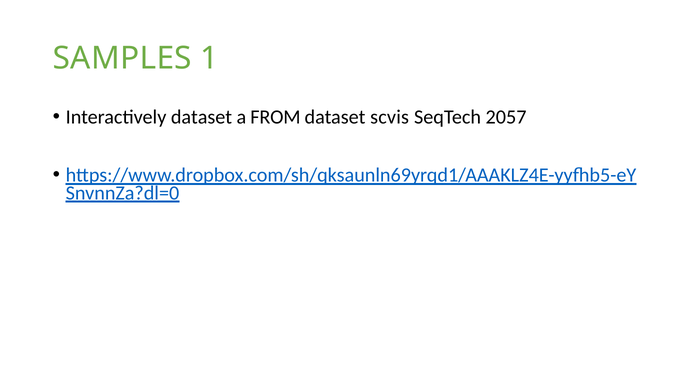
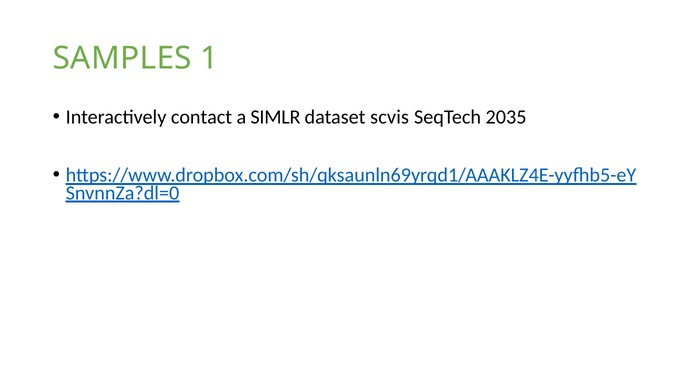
Interactively dataset: dataset -> contact
FROM: FROM -> SIMLR
2057: 2057 -> 2035
